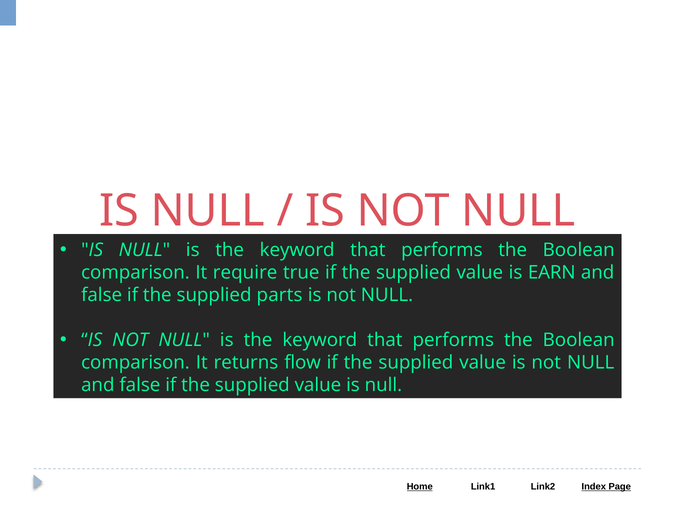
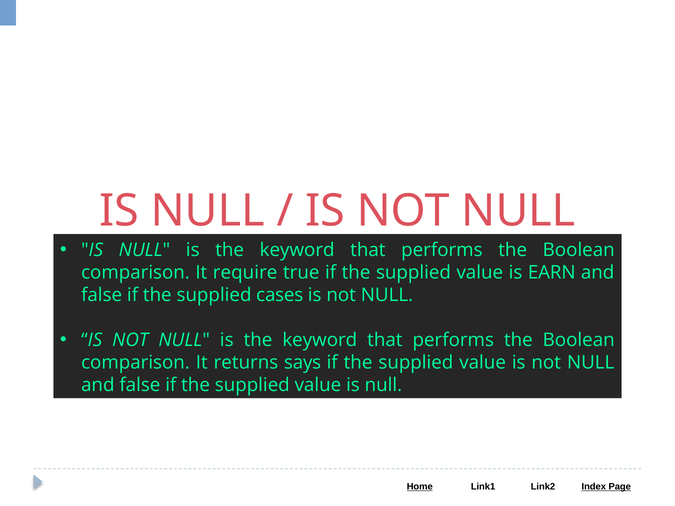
parts: parts -> cases
flow: flow -> says
